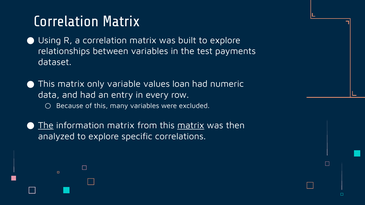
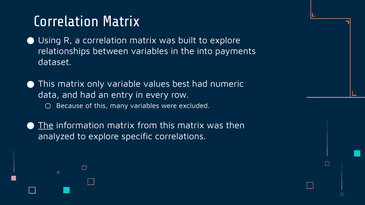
test: test -> into
loan: loan -> best
matrix at (191, 126) underline: present -> none
